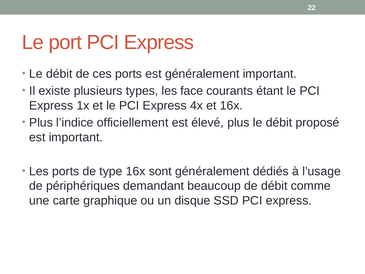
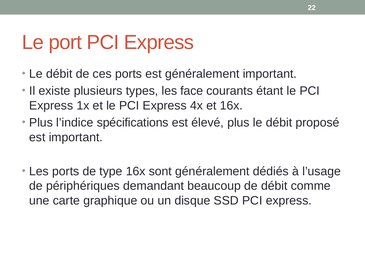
officiellement: officiellement -> spécifications
